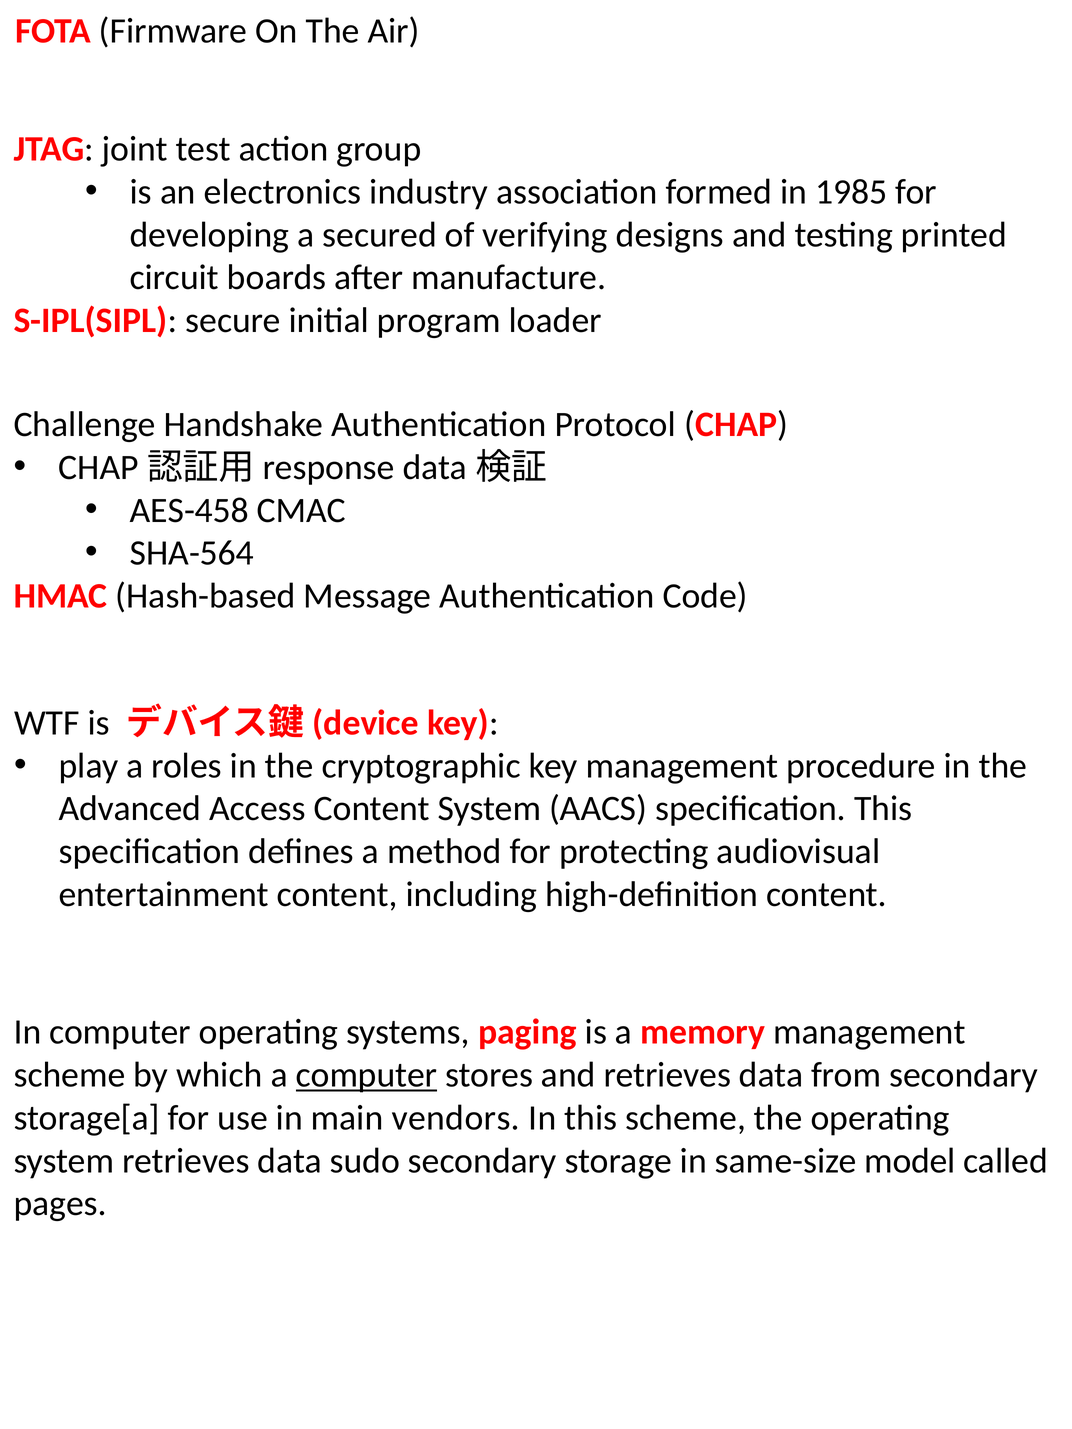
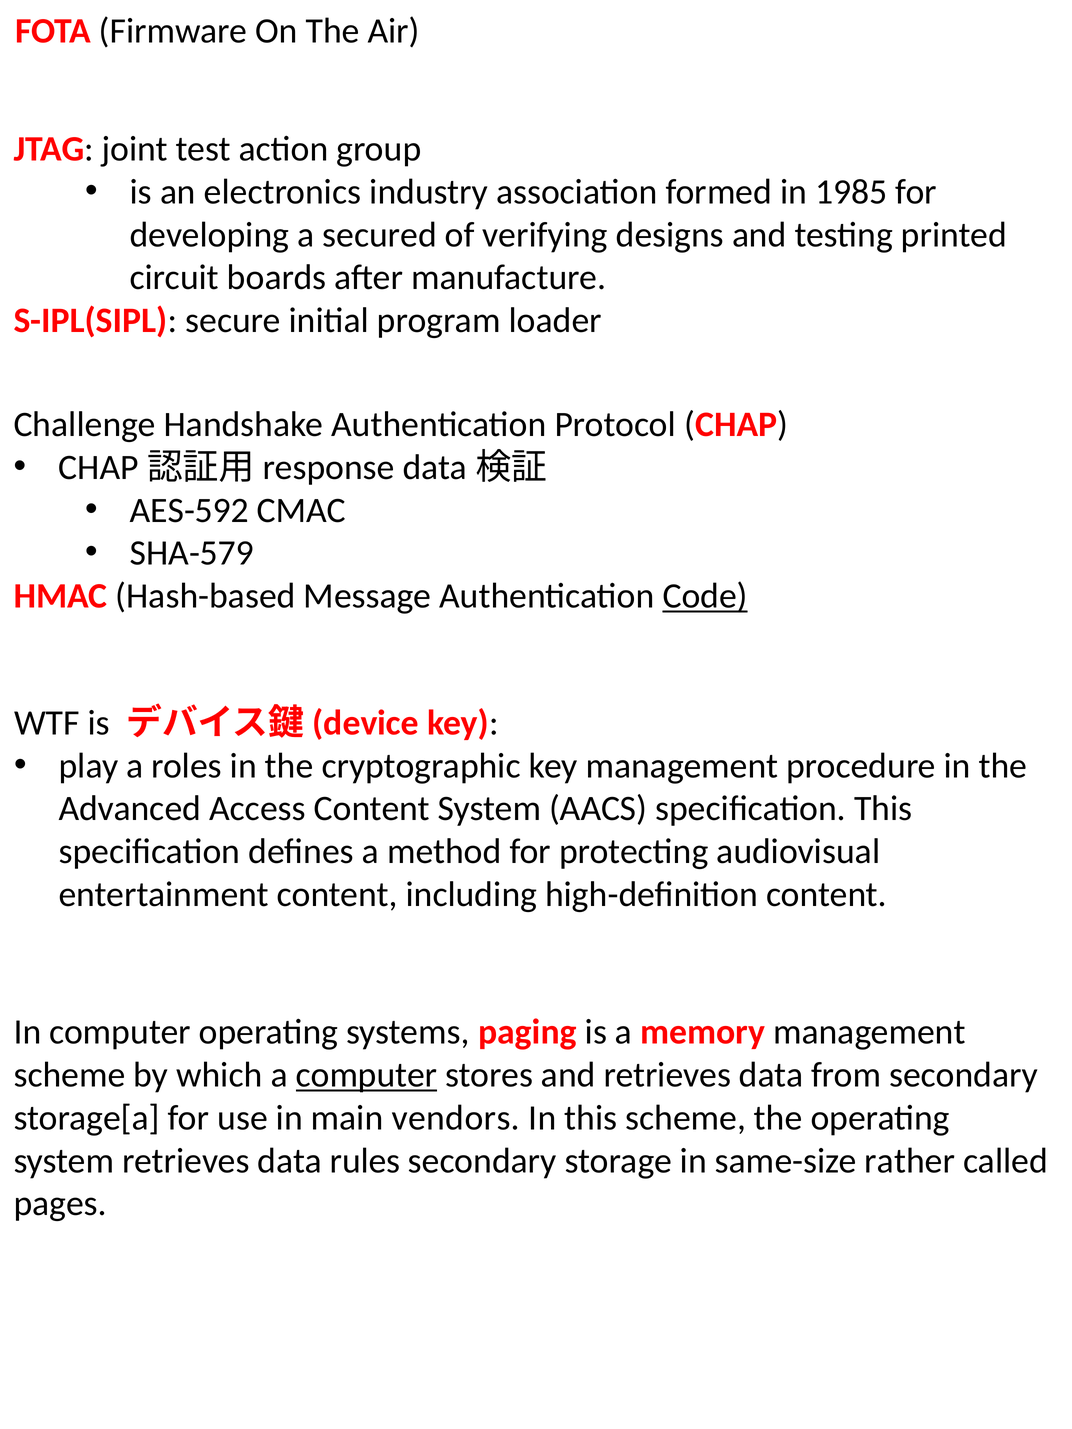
AES-458: AES-458 -> AES-592
SHA-564: SHA-564 -> SHA-579
Code underline: none -> present
sudo: sudo -> rules
model: model -> rather
